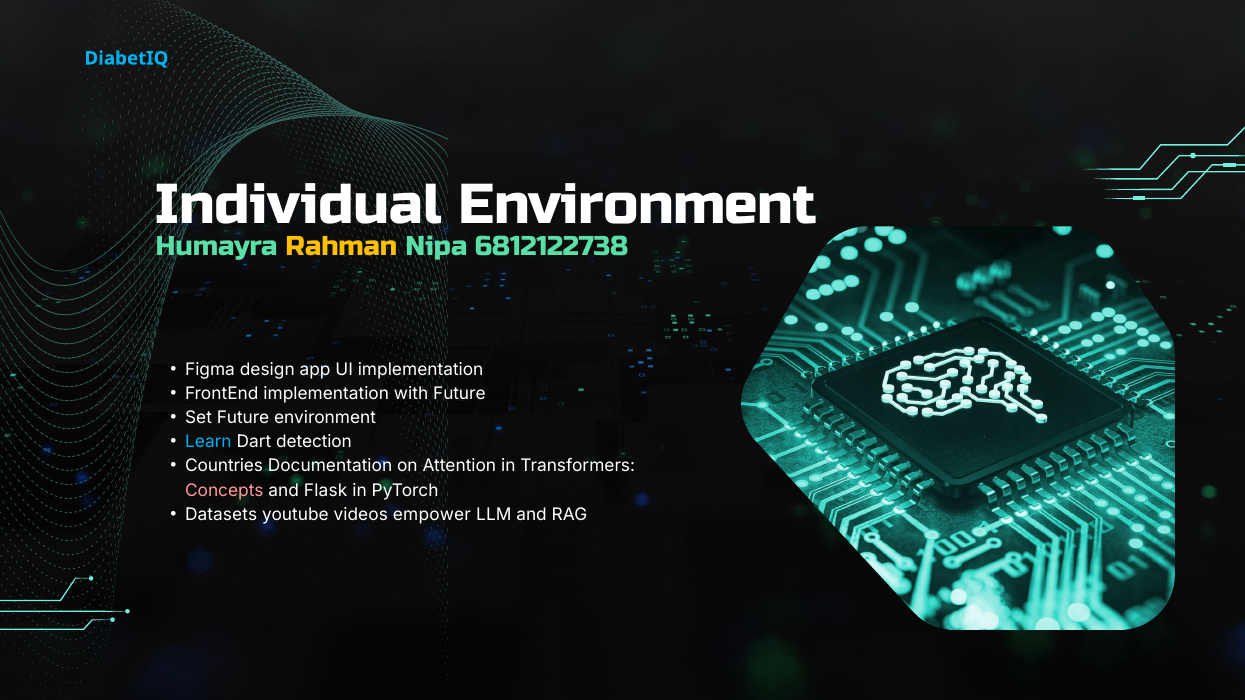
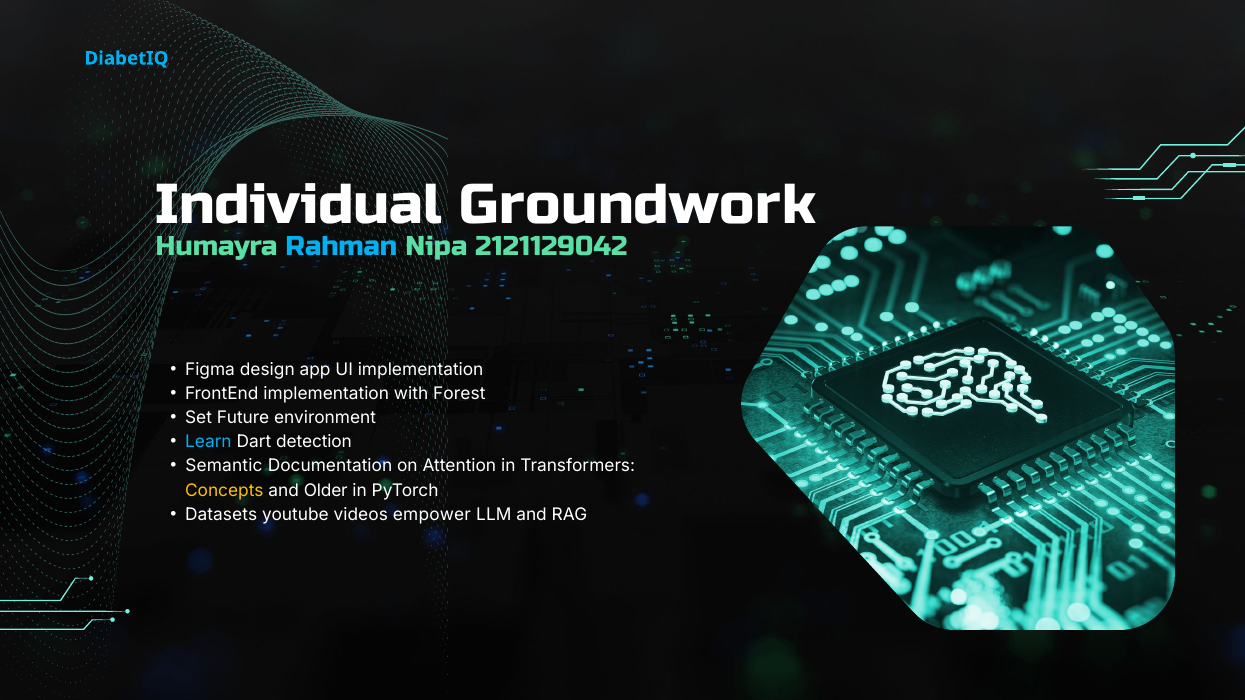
Individual Environment: Environment -> Groundwork
Rahman colour: yellow -> light blue
6812122738: 6812122738 -> 2121129042
with Future: Future -> Forest
Countries: Countries -> Semantic
Concepts colour: pink -> yellow
Flask: Flask -> Older
